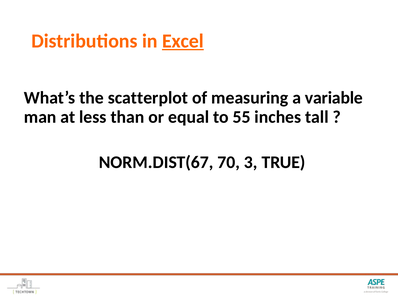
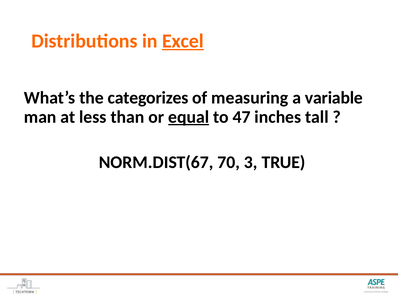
scatterplot: scatterplot -> categorizes
equal underline: none -> present
55: 55 -> 47
